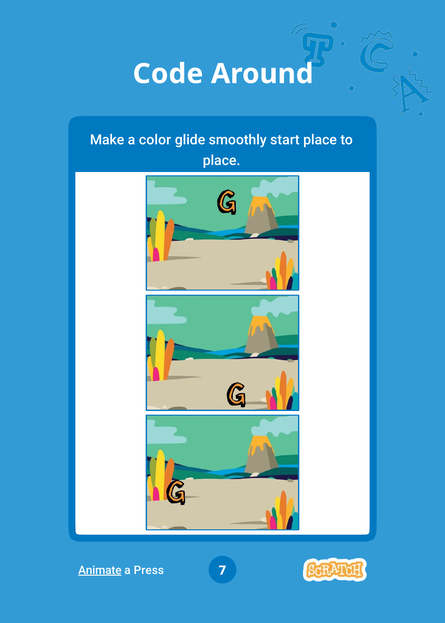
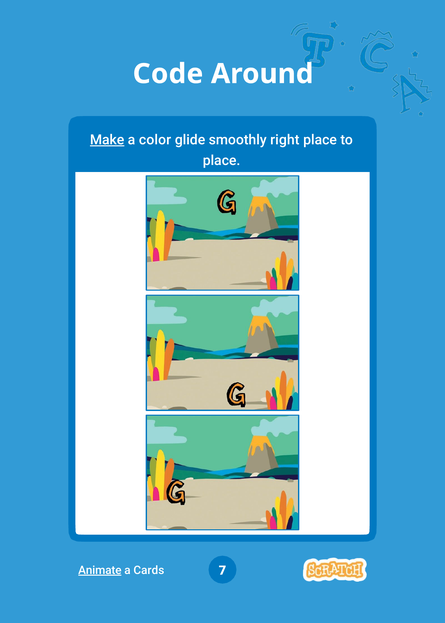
Make underline: none -> present
start: start -> right
Press: Press -> Cards
